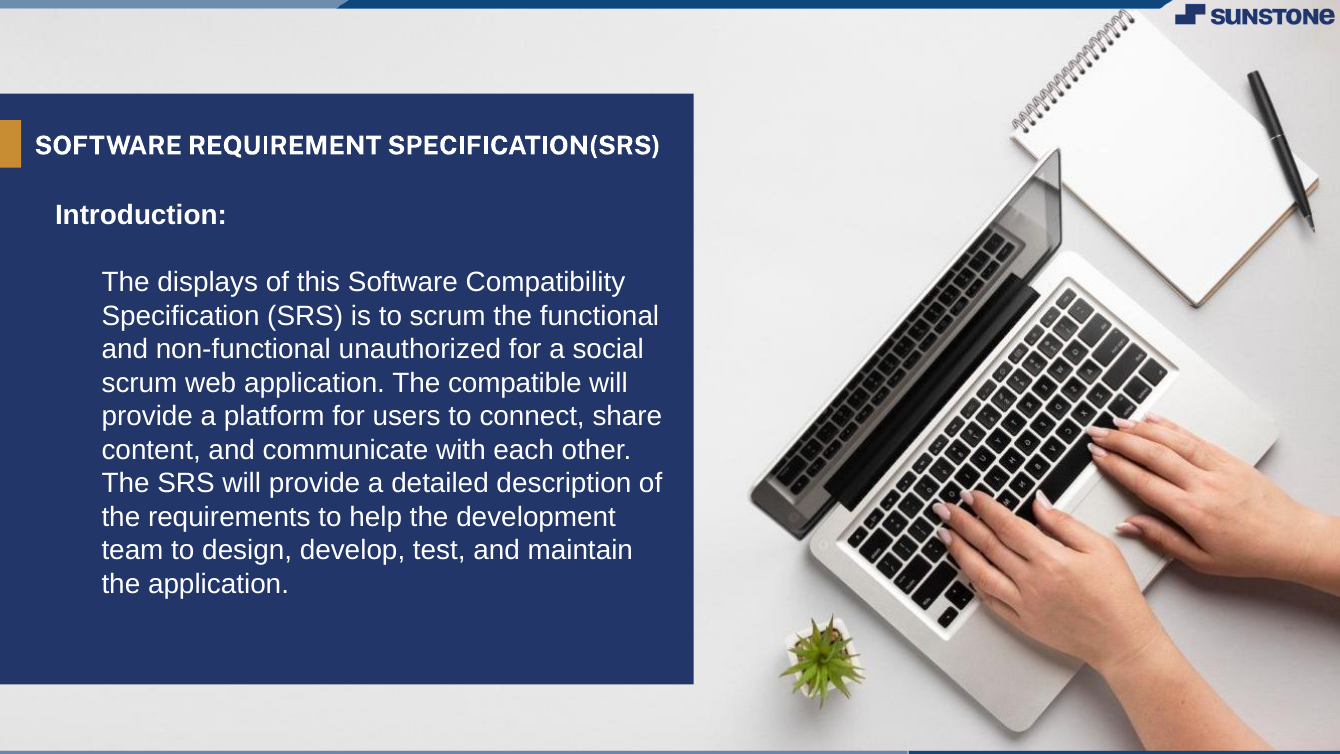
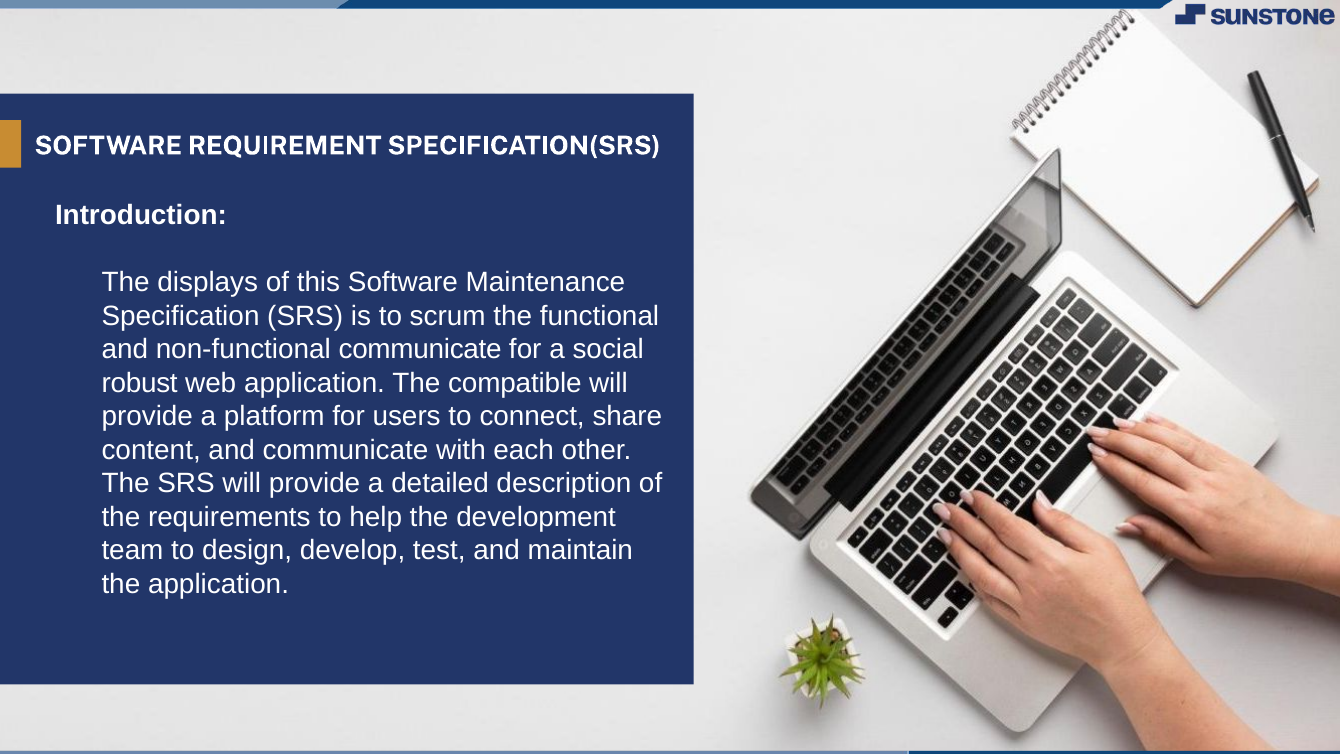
Compatibility: Compatibility -> Maintenance
non-functional unauthorized: unauthorized -> communicate
scrum at (139, 383): scrum -> robust
